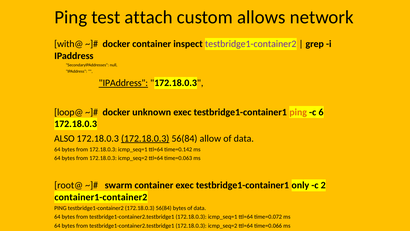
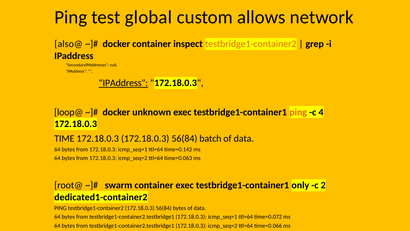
attach: attach -> global
with@: with@ -> also@
testbridge1-container2 at (251, 44) colour: purple -> orange
6: 6 -> 4
ALSO: ALSO -> TIME
172.18.0.3 at (145, 138) underline: present -> none
allow: allow -> batch
container1-container2: container1-container2 -> dedicated1-container2
